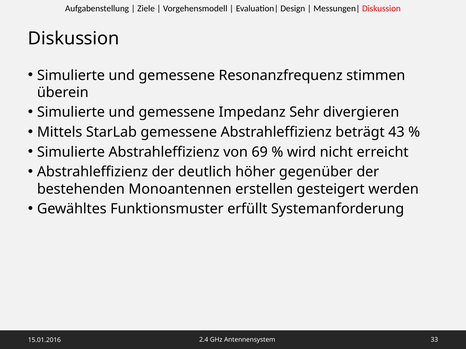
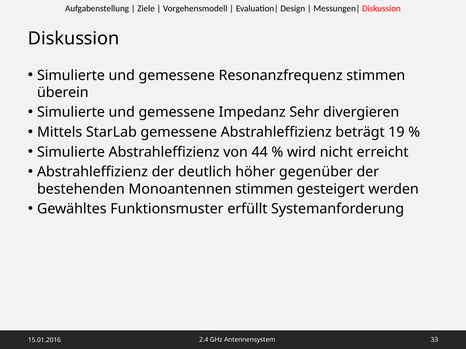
43: 43 -> 19
69: 69 -> 44
Monoantennen erstellen: erstellen -> stimmen
